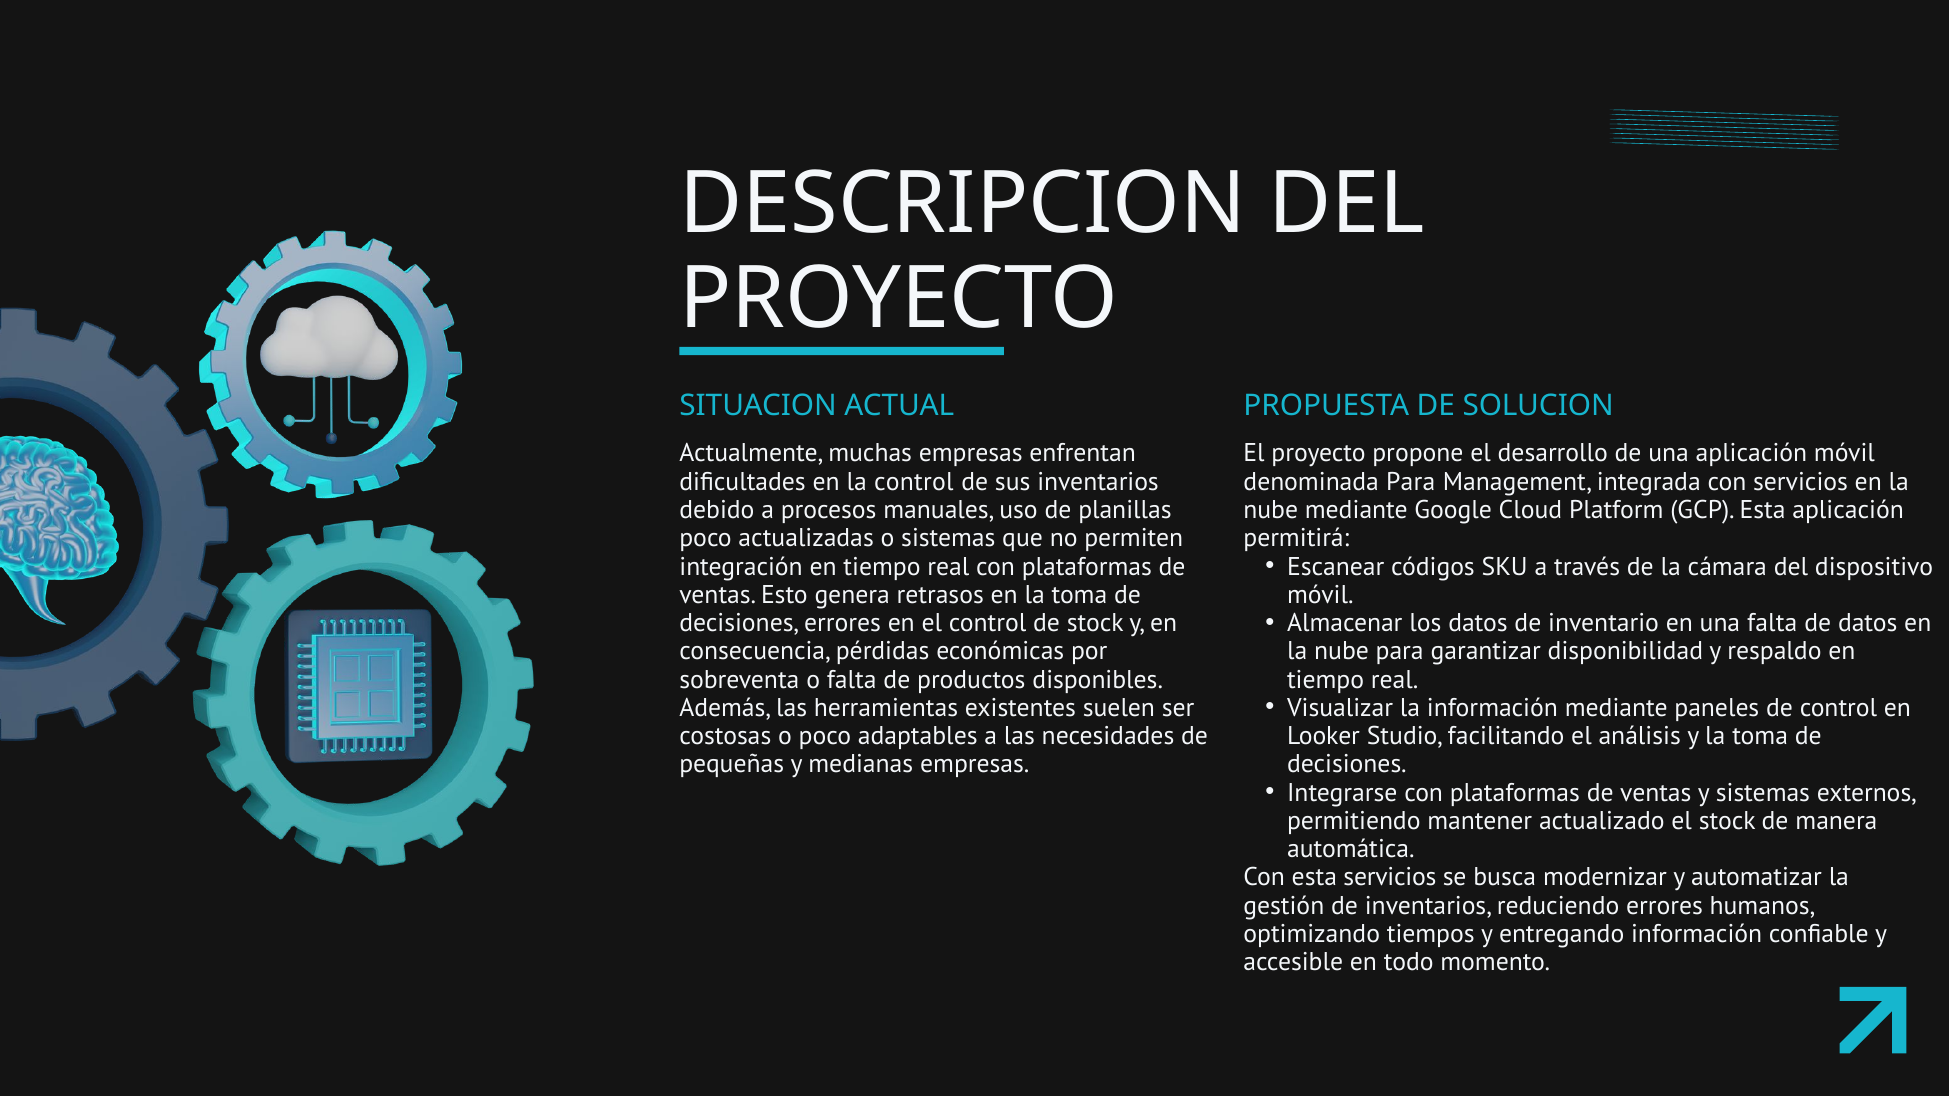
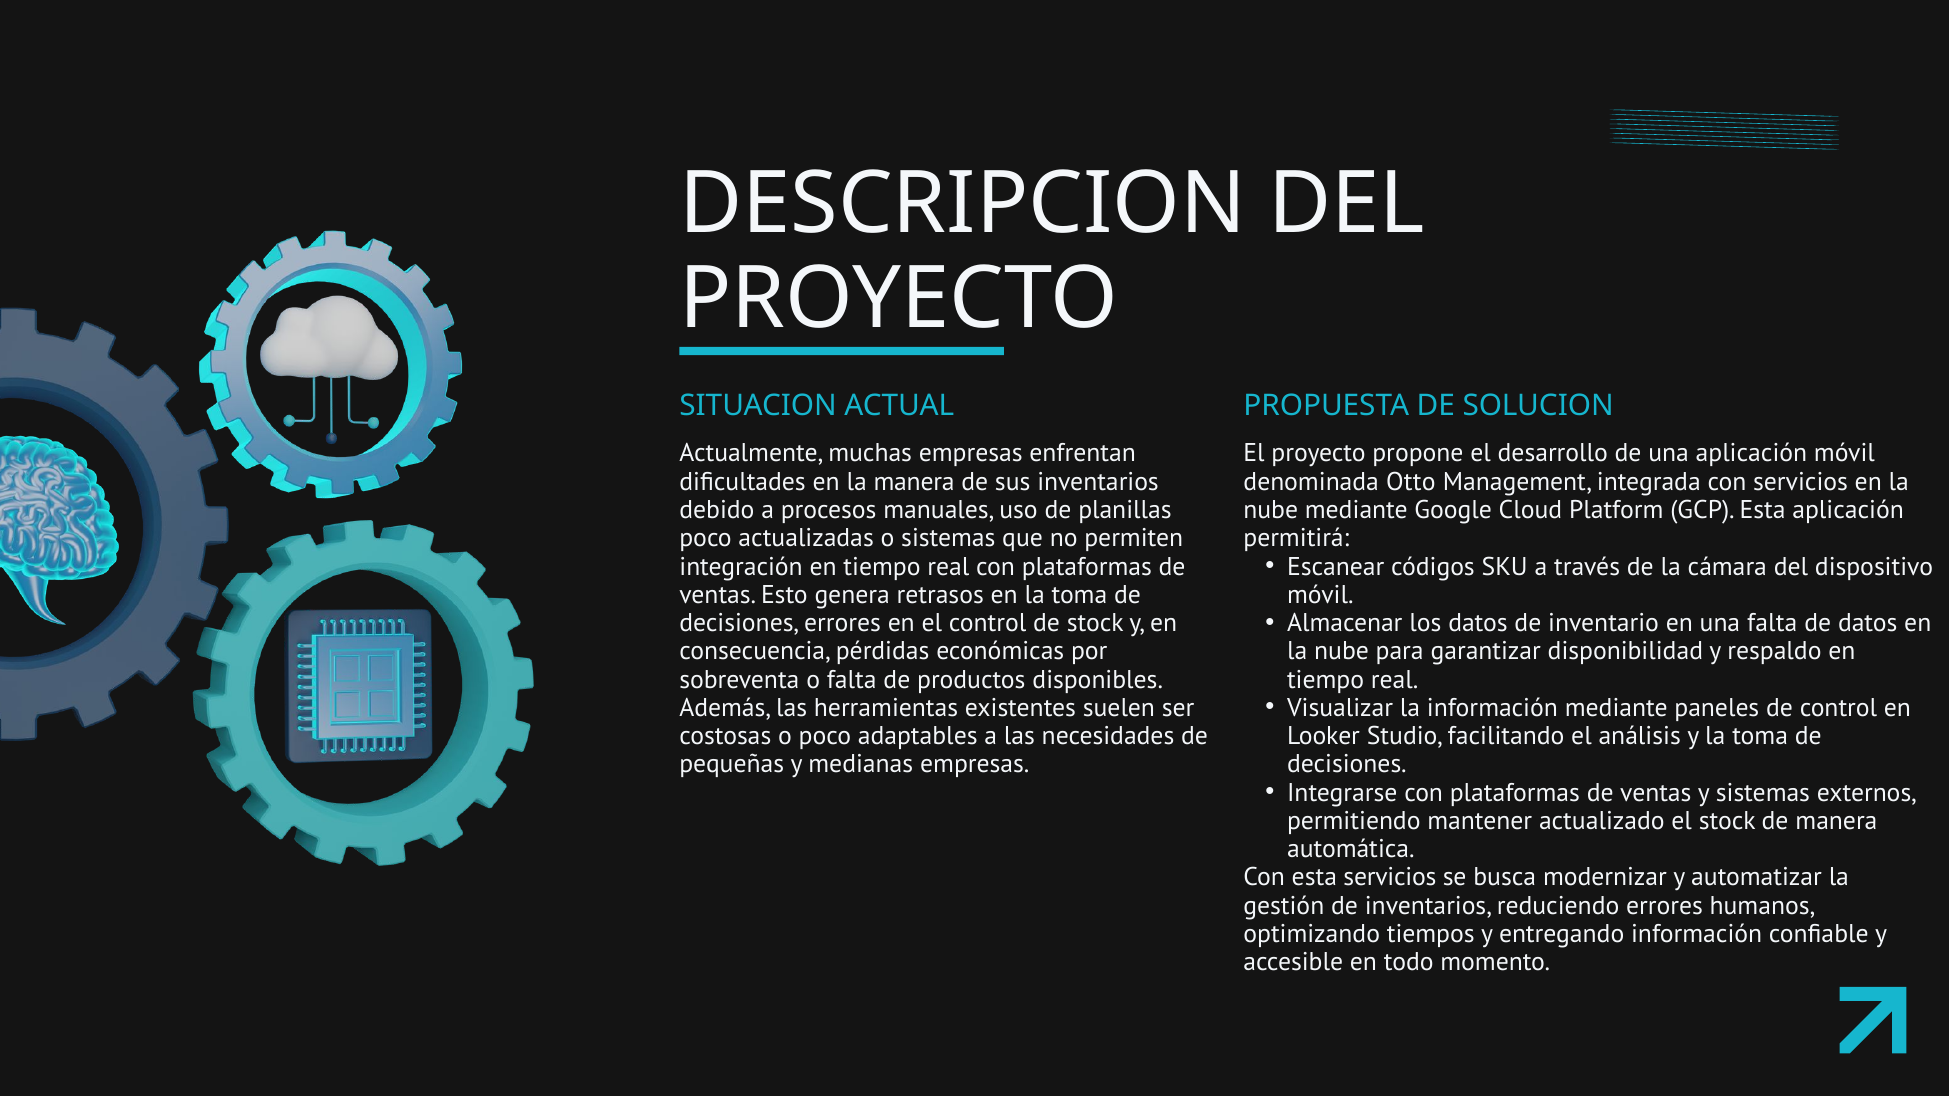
denominada Para: Para -> Otto
la control: control -> manera
